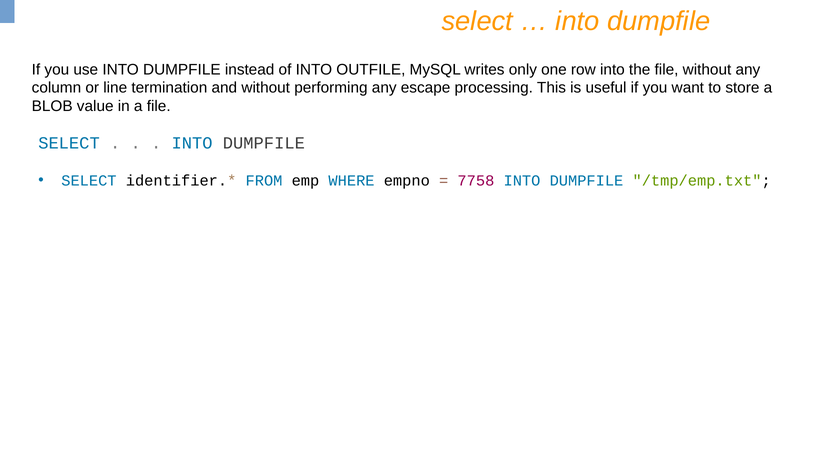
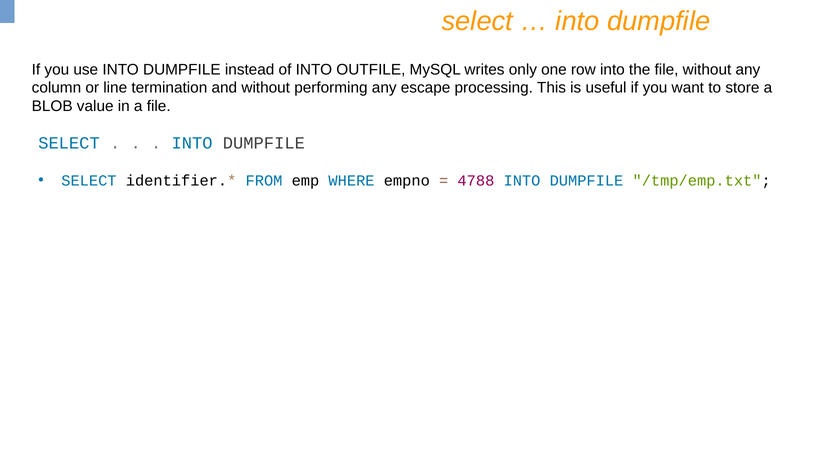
7758: 7758 -> 4788
